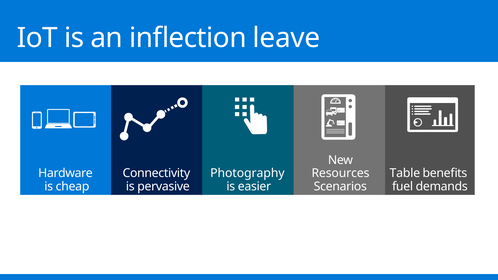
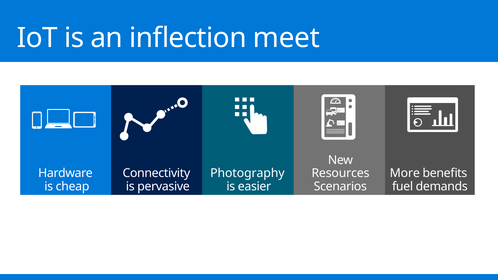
leave: leave -> meet
Table: Table -> More
